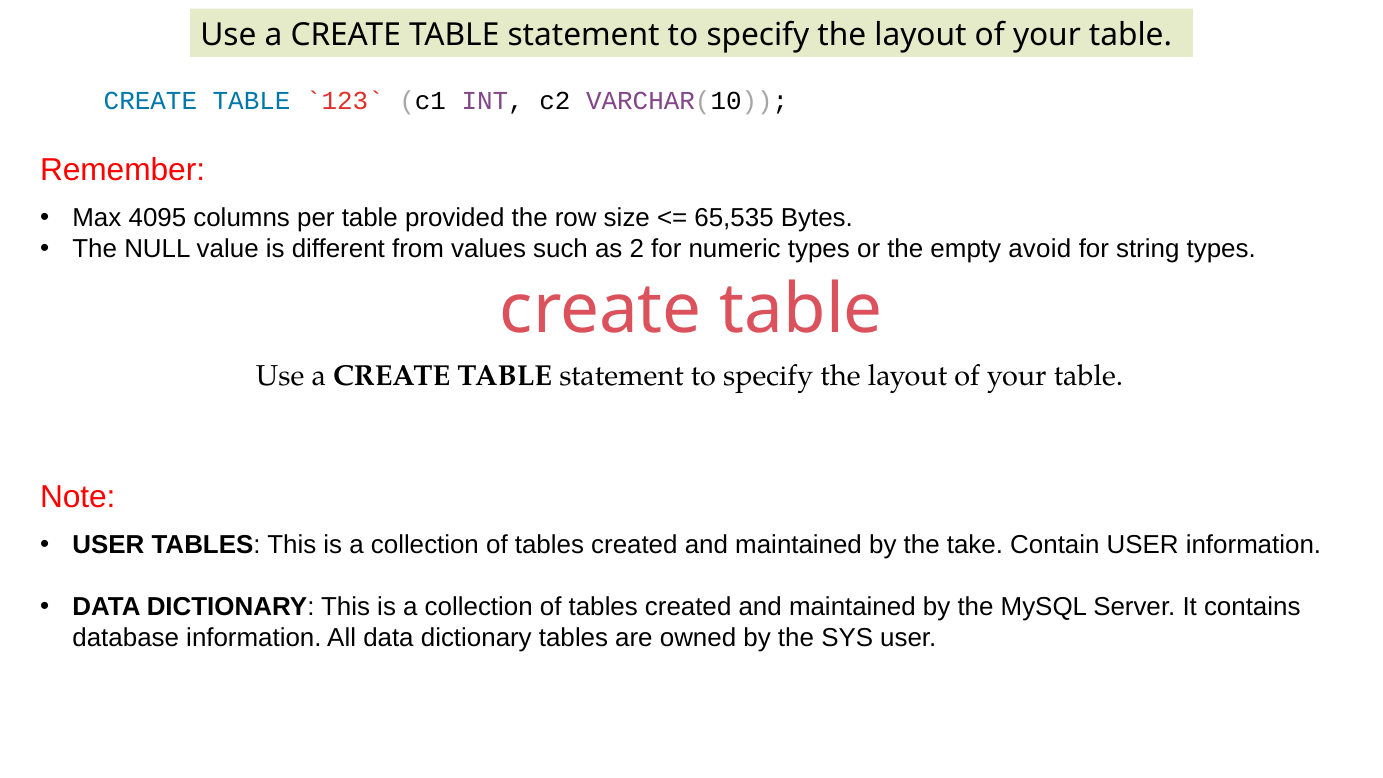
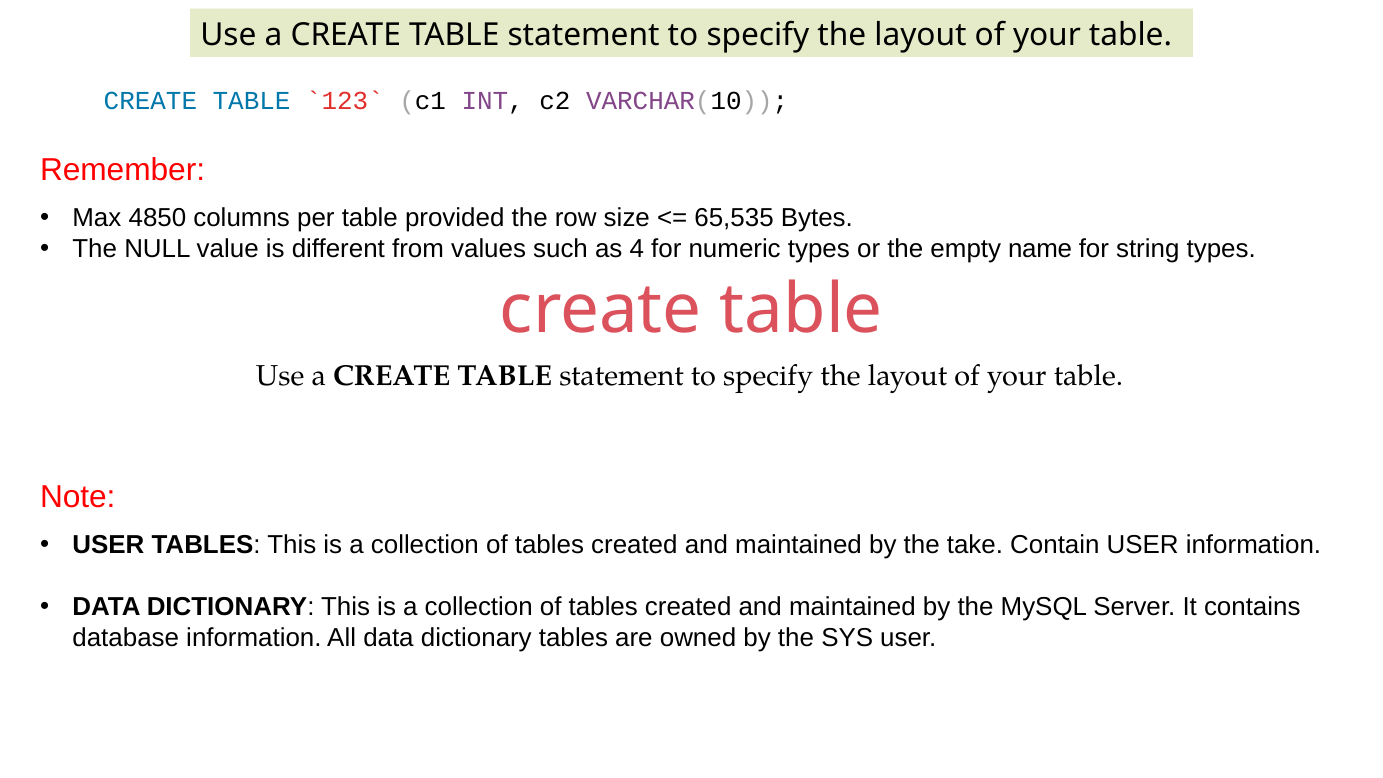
4095: 4095 -> 4850
2: 2 -> 4
avoid: avoid -> name
